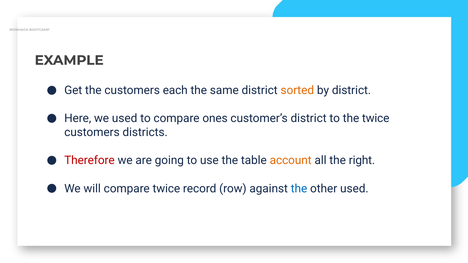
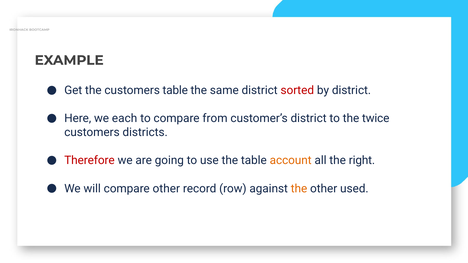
customers each: each -> table
sorted colour: orange -> red
we used: used -> each
ones: ones -> from
compare twice: twice -> other
the at (299, 189) colour: blue -> orange
